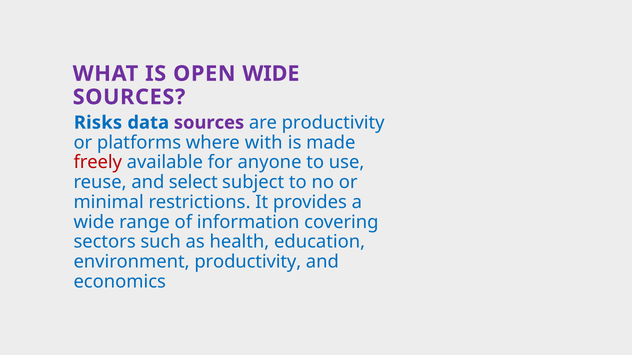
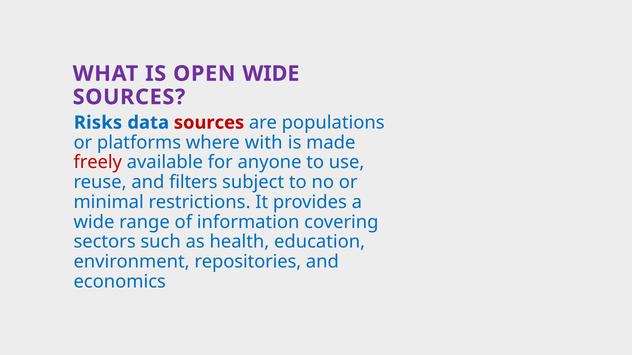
sources at (209, 123) colour: purple -> red
are productivity: productivity -> populations
select: select -> filters
environment productivity: productivity -> repositories
